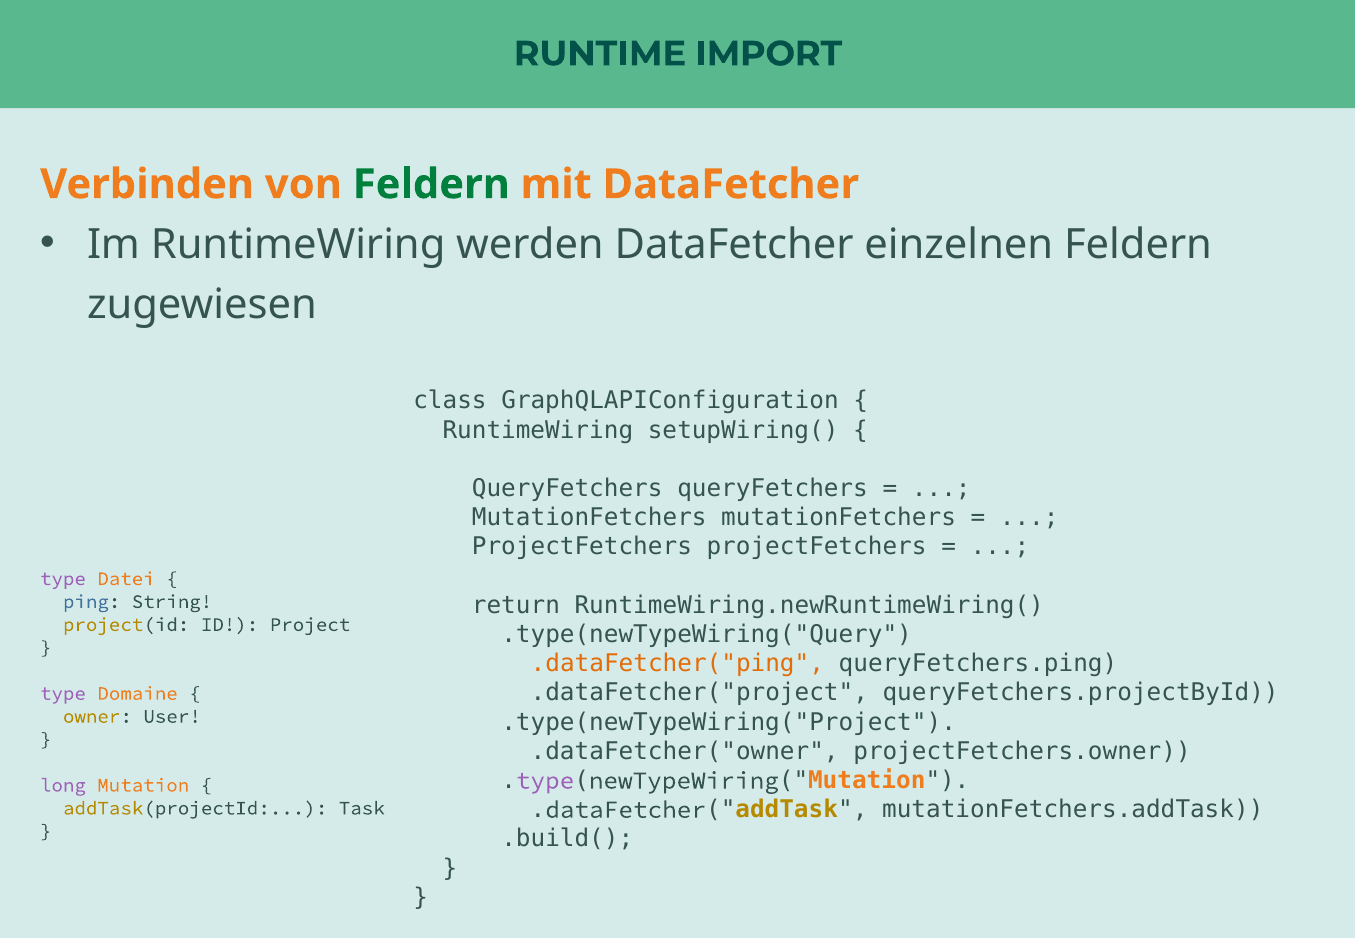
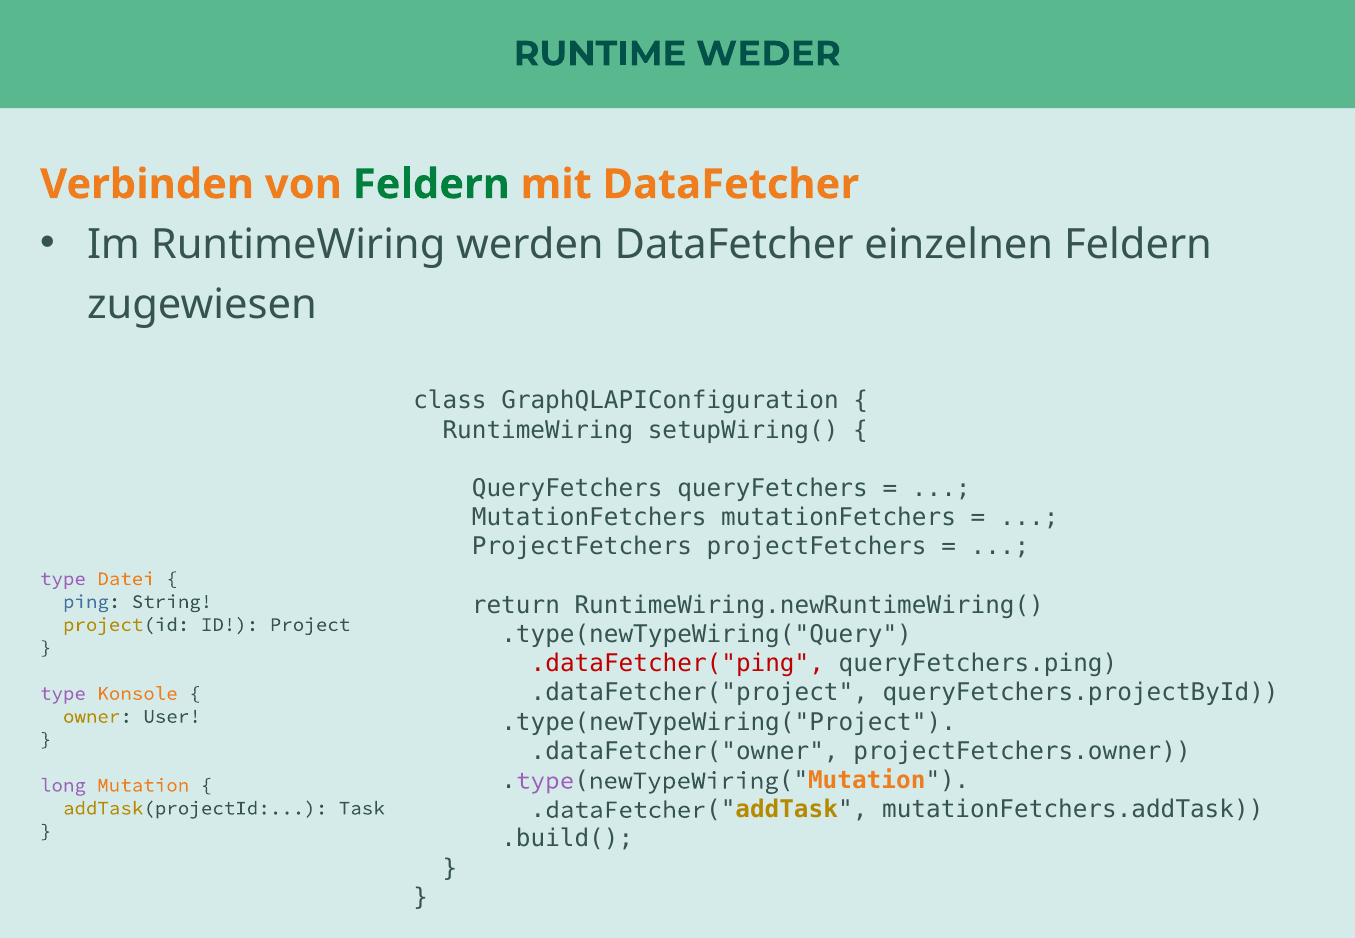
IMPORT: IMPORT -> WEDER
.dataFetcher("ping colour: orange -> red
Domaine: Domaine -> Konsole
